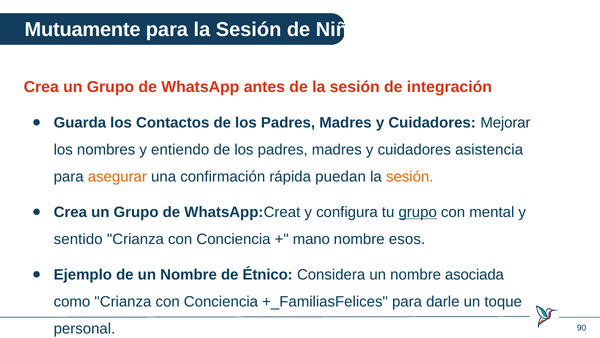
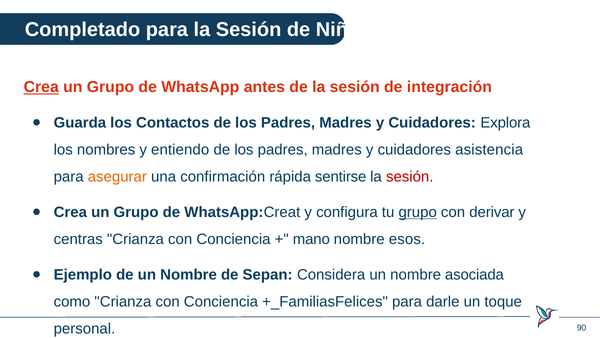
Mutuamente: Mutuamente -> Completado
Crea at (41, 87) underline: none -> present
Mejorar: Mejorar -> Explora
puedan: puedan -> sentirse
sesión at (410, 177) colour: orange -> red
mental: mental -> derivar
sentido: sentido -> centras
Étnico: Étnico -> Sepan
